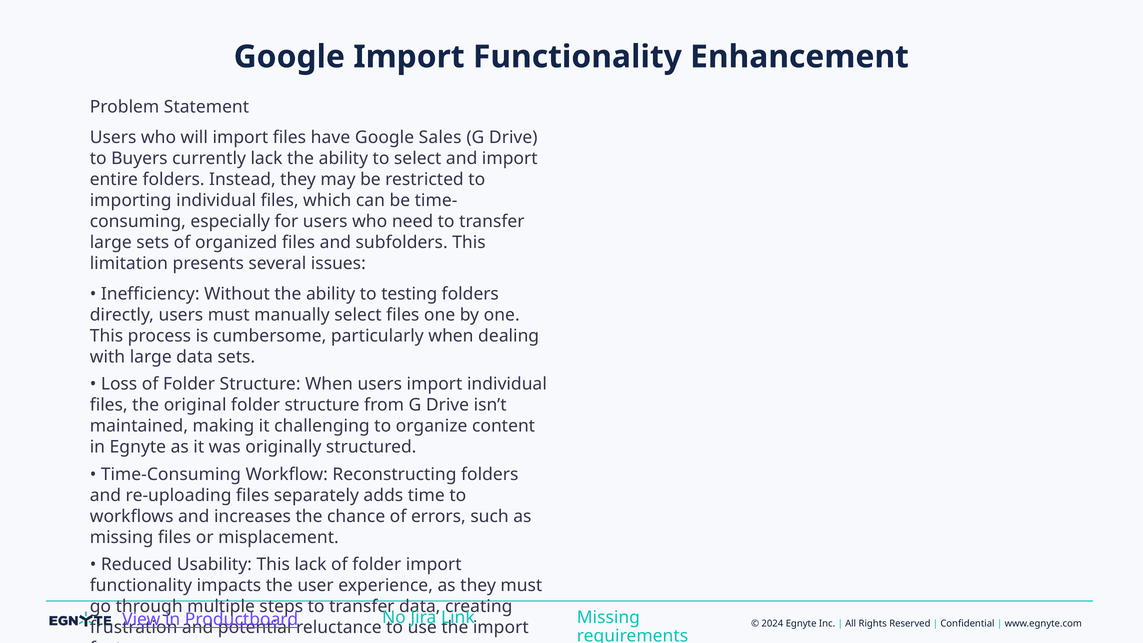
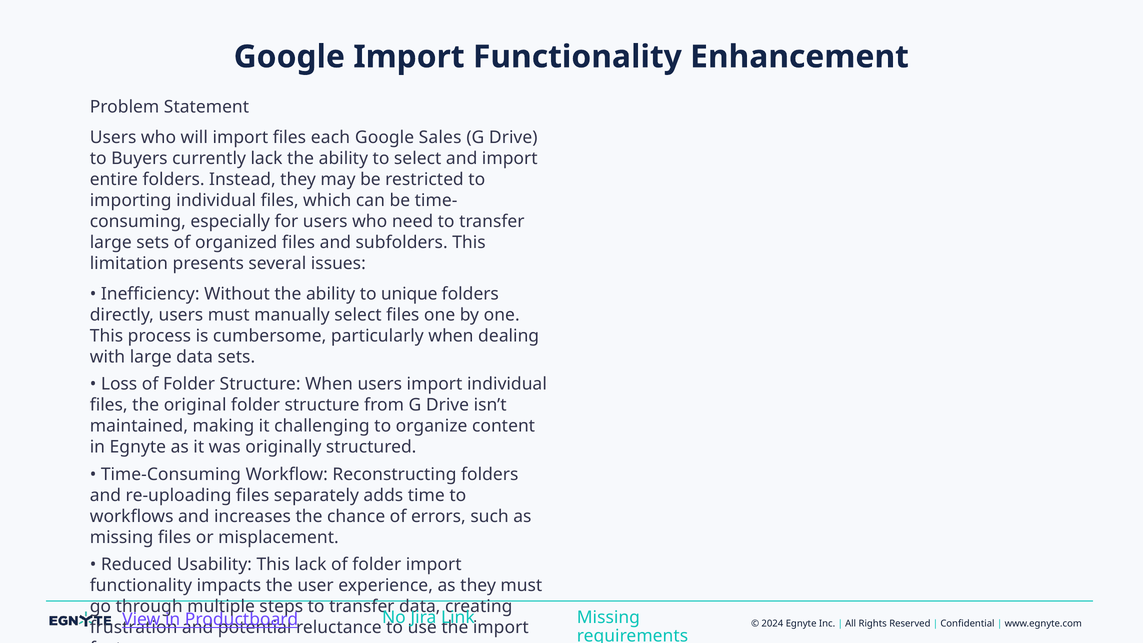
have: have -> each
testing: testing -> unique
